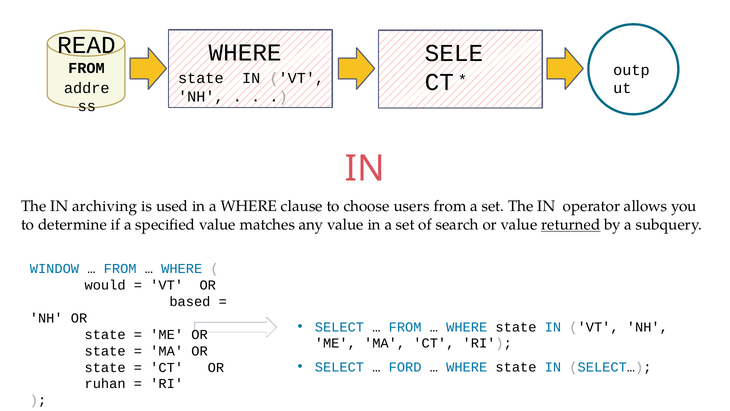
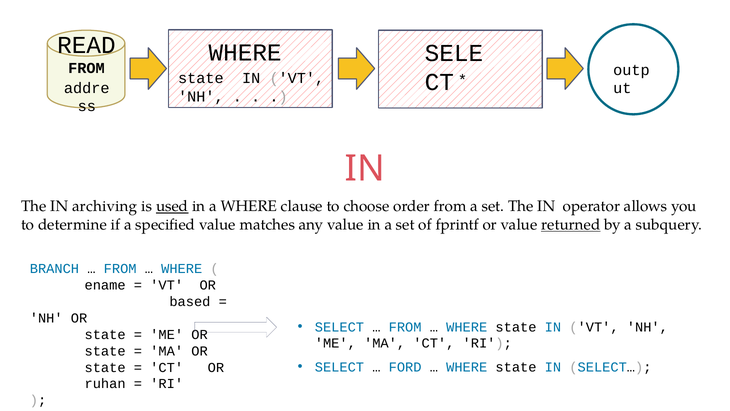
used underline: none -> present
users: users -> order
search: search -> fprintf
WINDOW: WINDOW -> BRANCH
would: would -> ename
